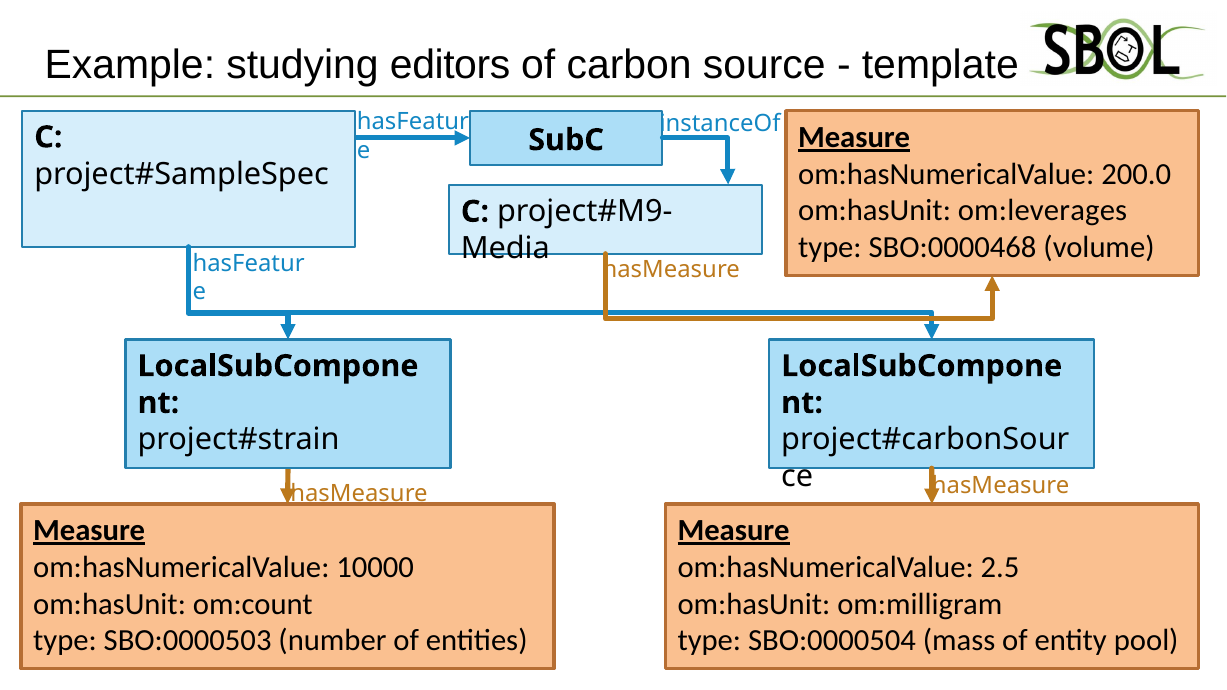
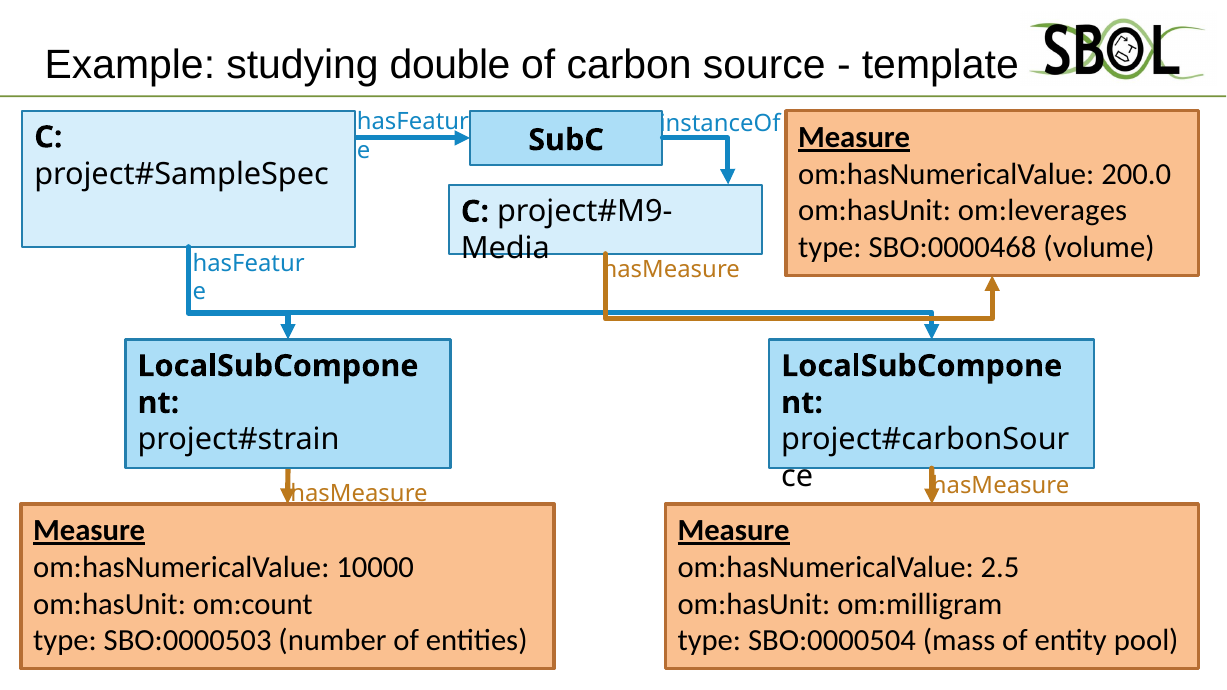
editors: editors -> double
